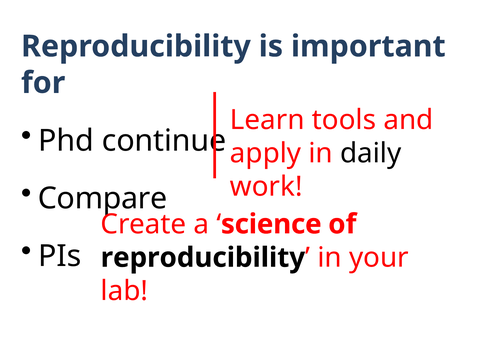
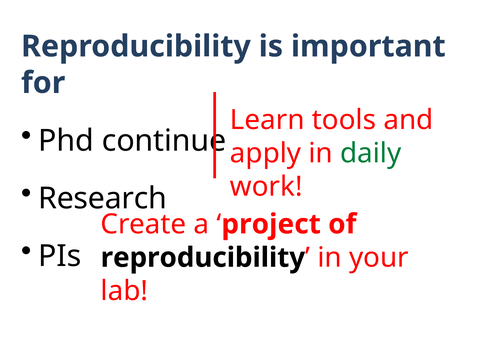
daily colour: black -> green
Compare: Compare -> Research
science: science -> project
